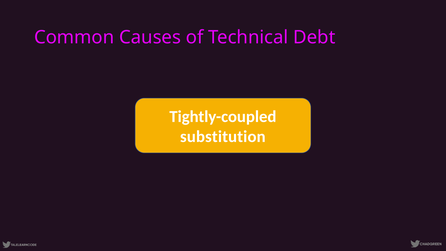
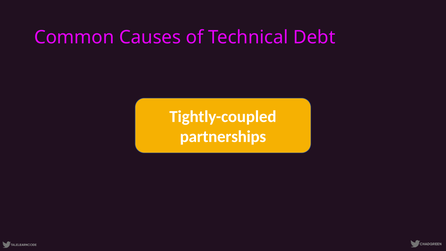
substitution: substitution -> partnerships
